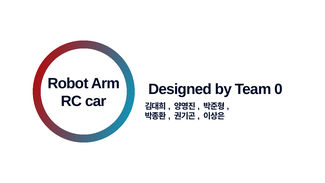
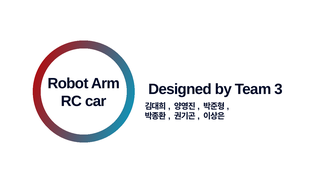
0: 0 -> 3
